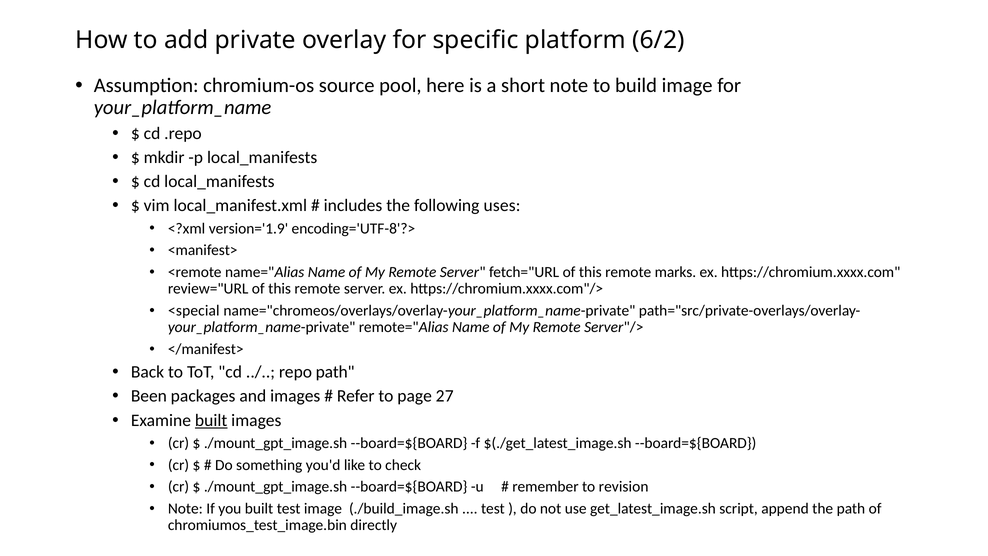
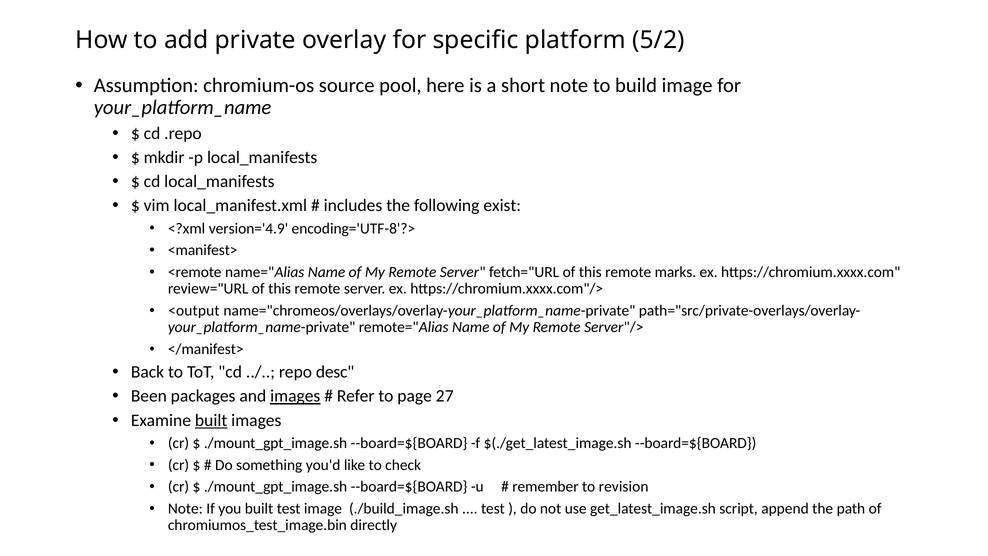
6/2: 6/2 -> 5/2
uses: uses -> exist
version='1.9: version='1.9 -> version='4.9
<special: <special -> <output
repo path: path -> desc
images at (295, 396) underline: none -> present
